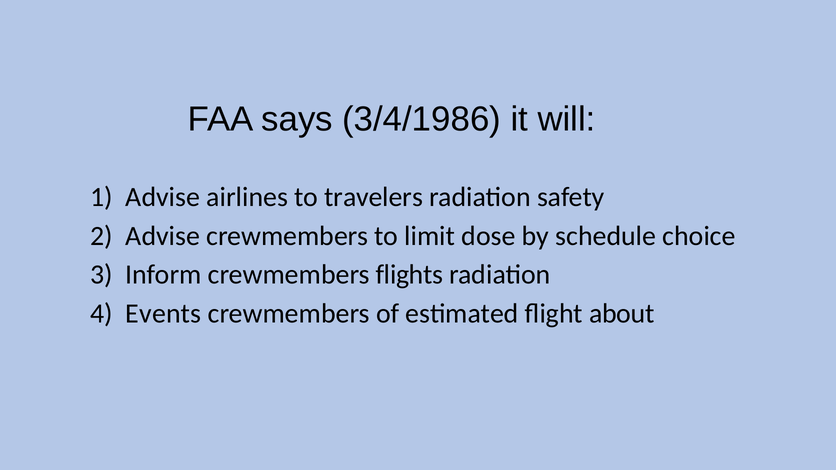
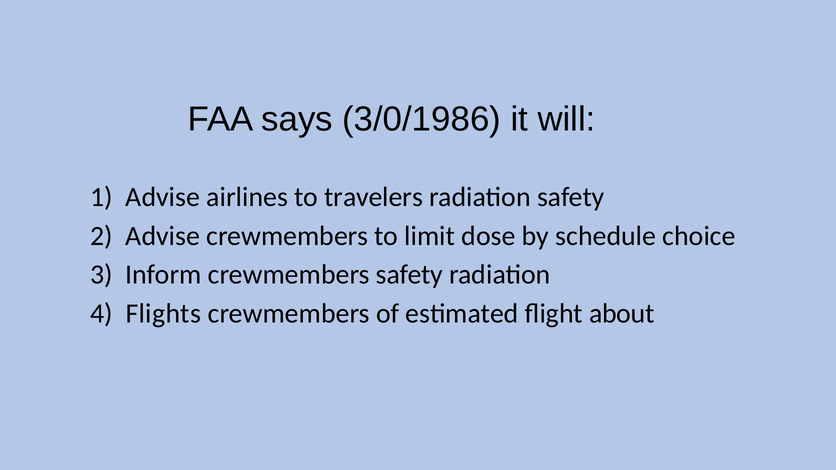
3/4/1986: 3/4/1986 -> 3/0/1986
crewmembers flights: flights -> safety
Events: Events -> Flights
